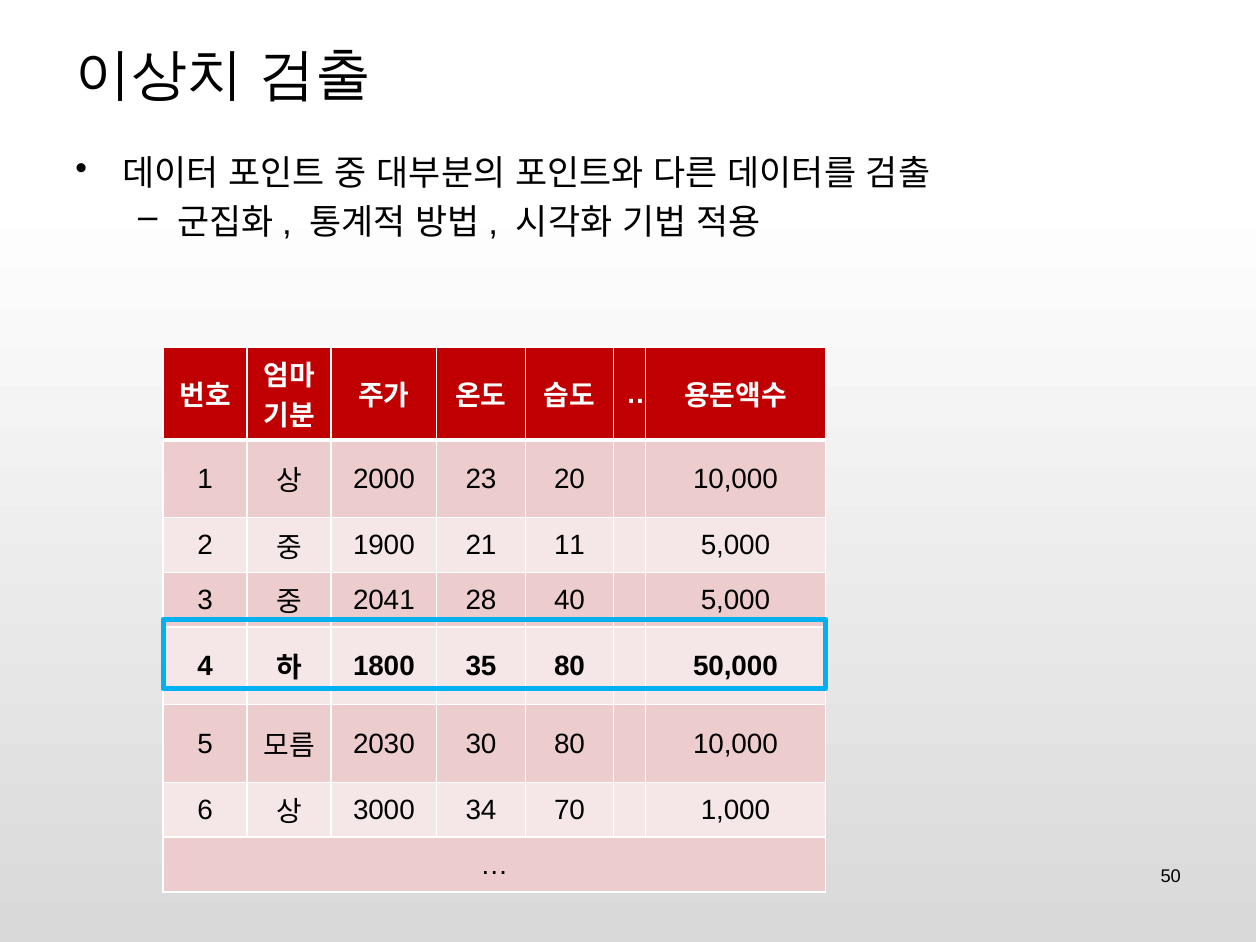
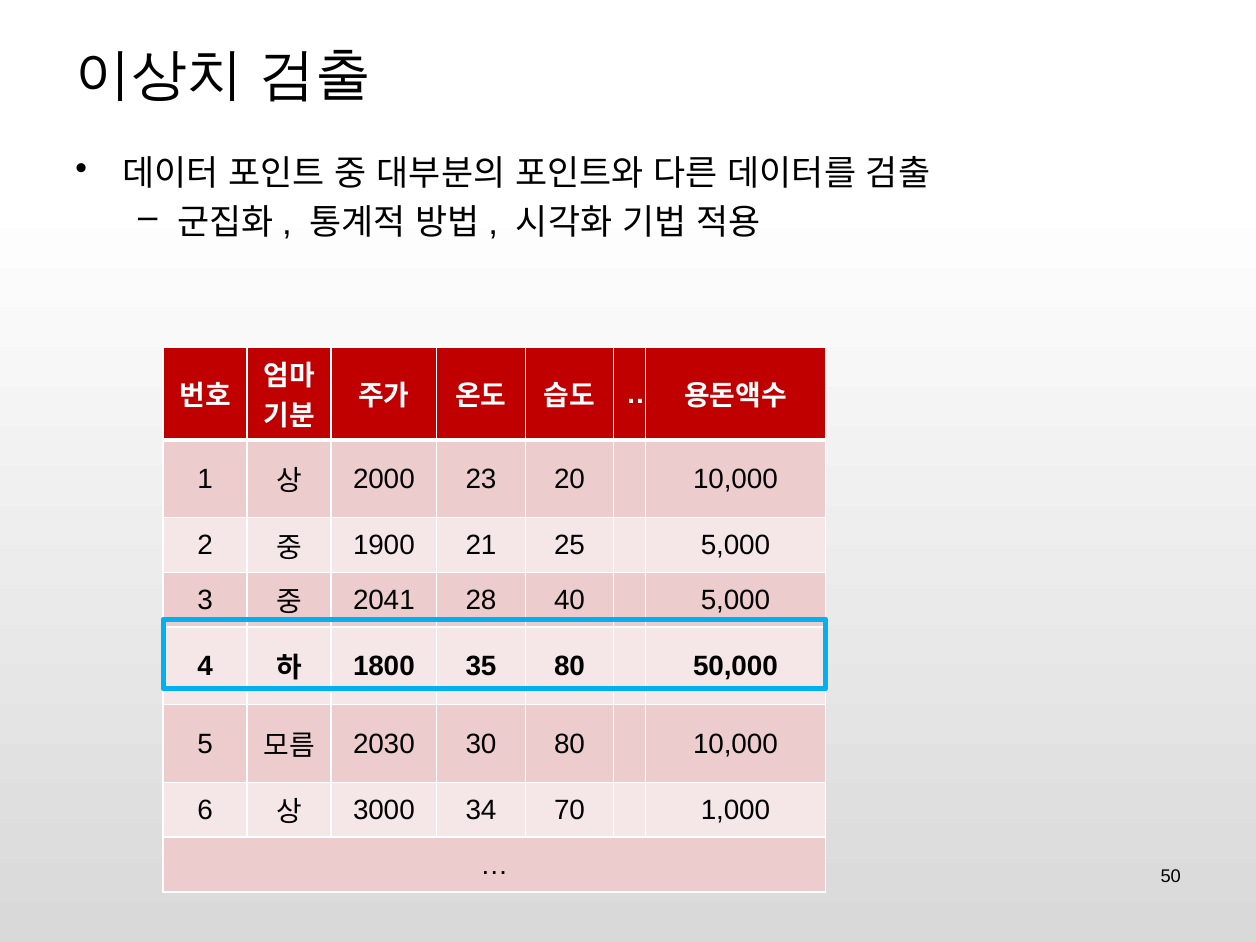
11: 11 -> 25
